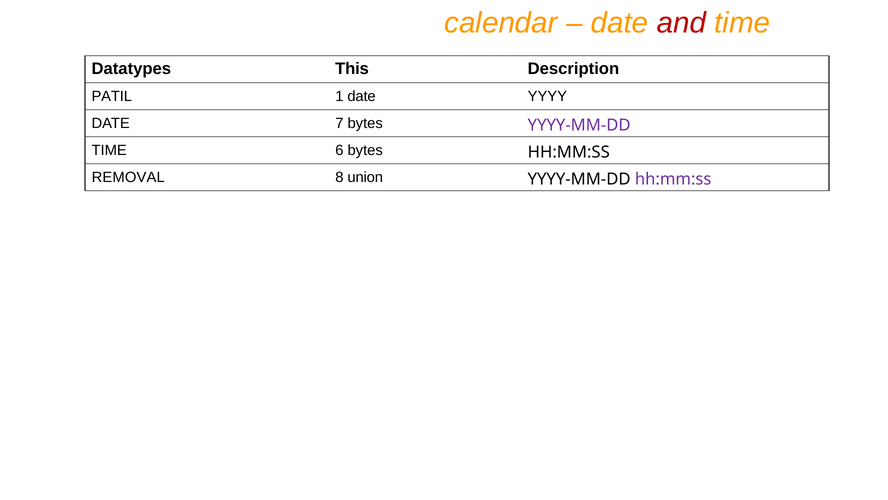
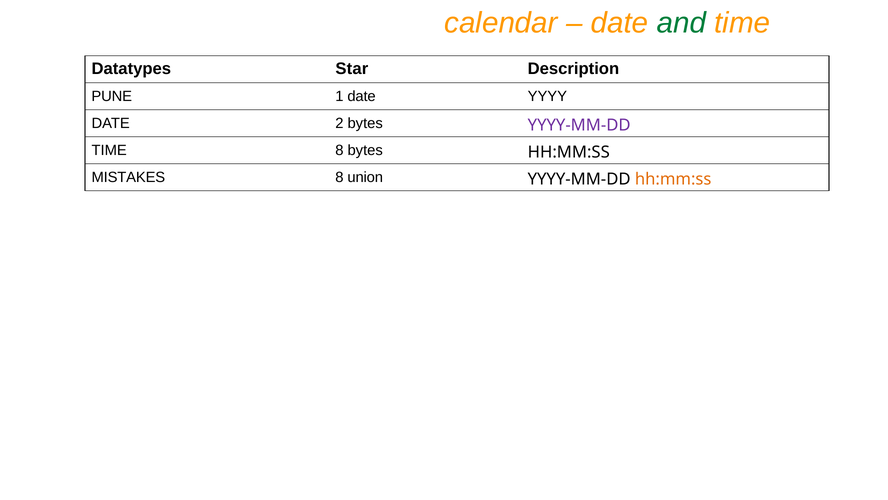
and colour: red -> green
This: This -> Star
PATIL: PATIL -> PUNE
7: 7 -> 2
TIME 6: 6 -> 8
REMOVAL: REMOVAL -> MISTAKES
hh:mm:ss at (673, 179) colour: purple -> orange
